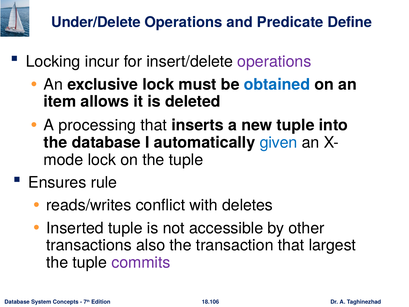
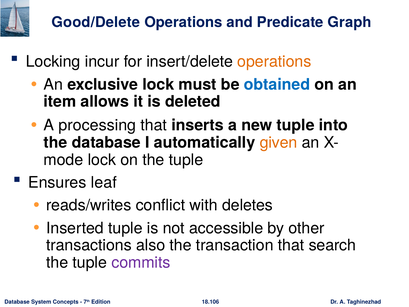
Under/Delete: Under/Delete -> Good/Delete
Define: Define -> Graph
operations at (274, 62) colour: purple -> orange
given colour: blue -> orange
rule: rule -> leaf
largest: largest -> search
